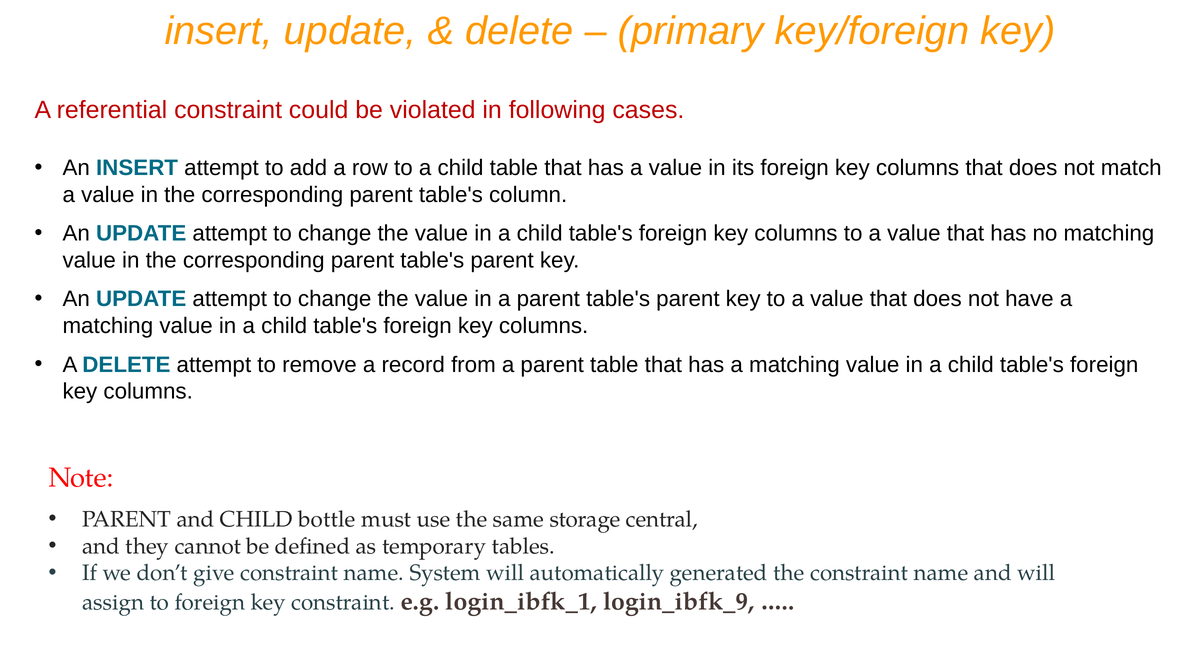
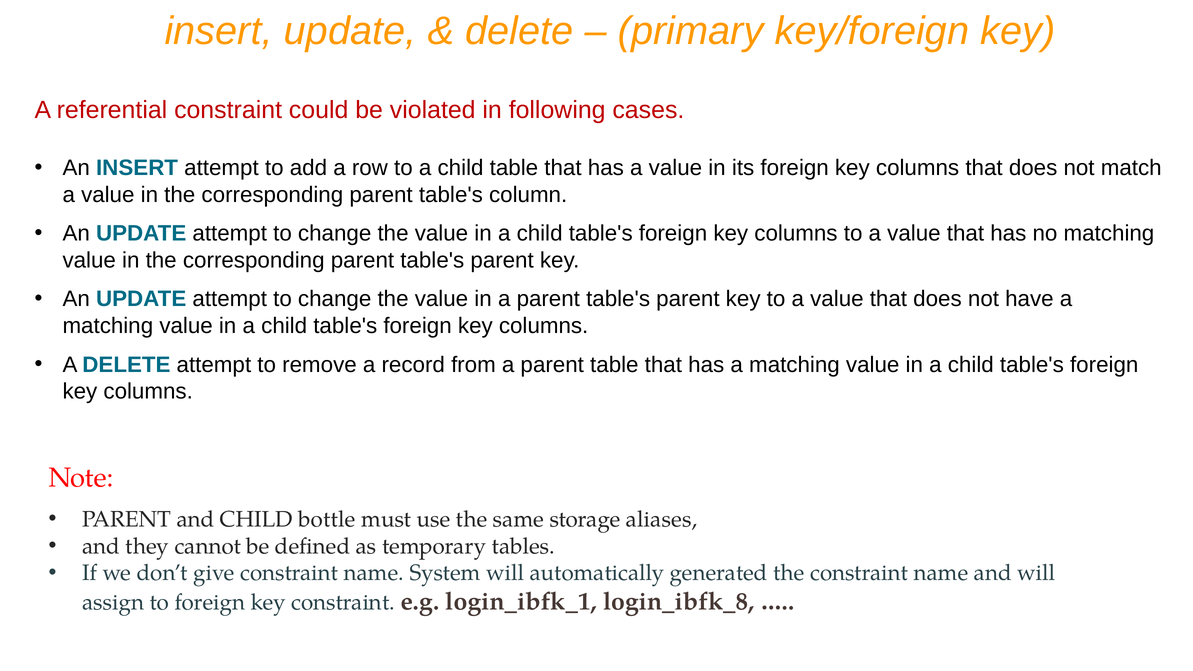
central: central -> aliases
login_ibfk_9: login_ibfk_9 -> login_ibfk_8
